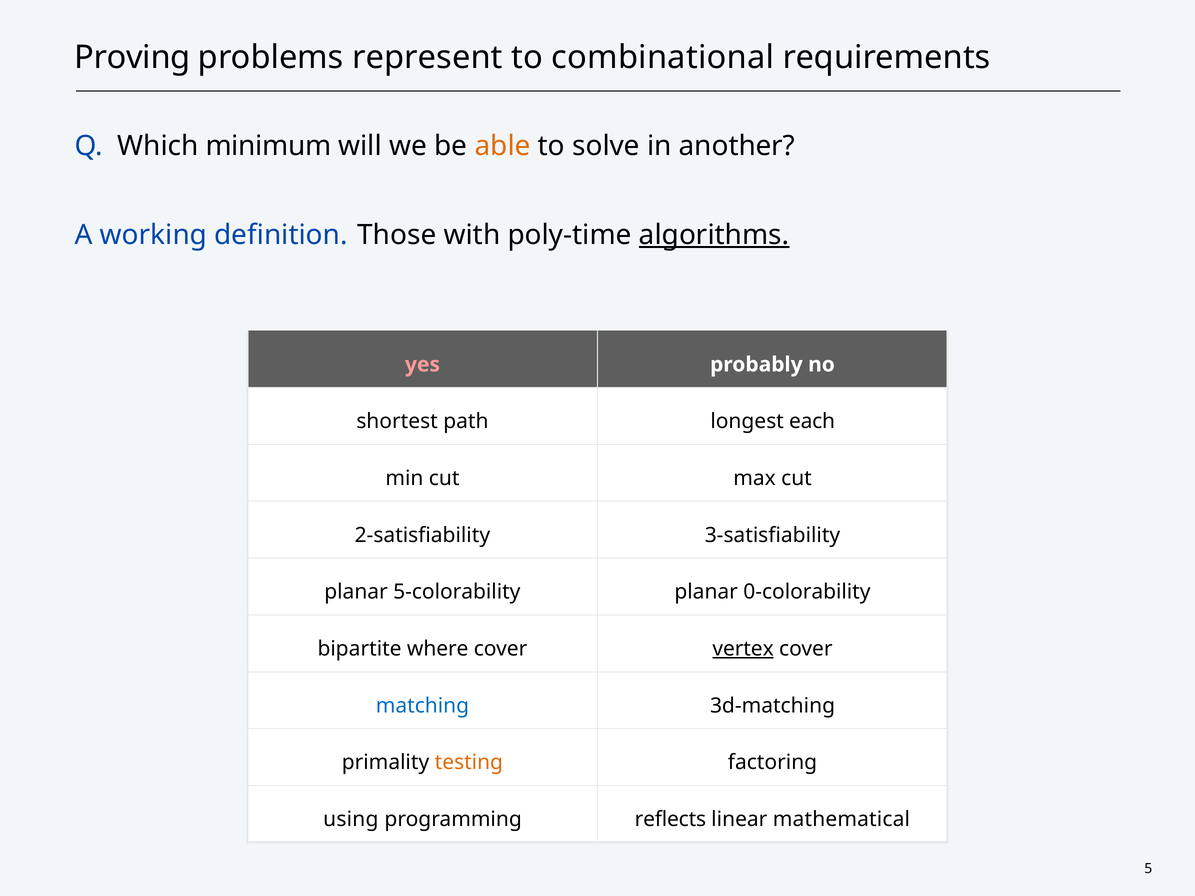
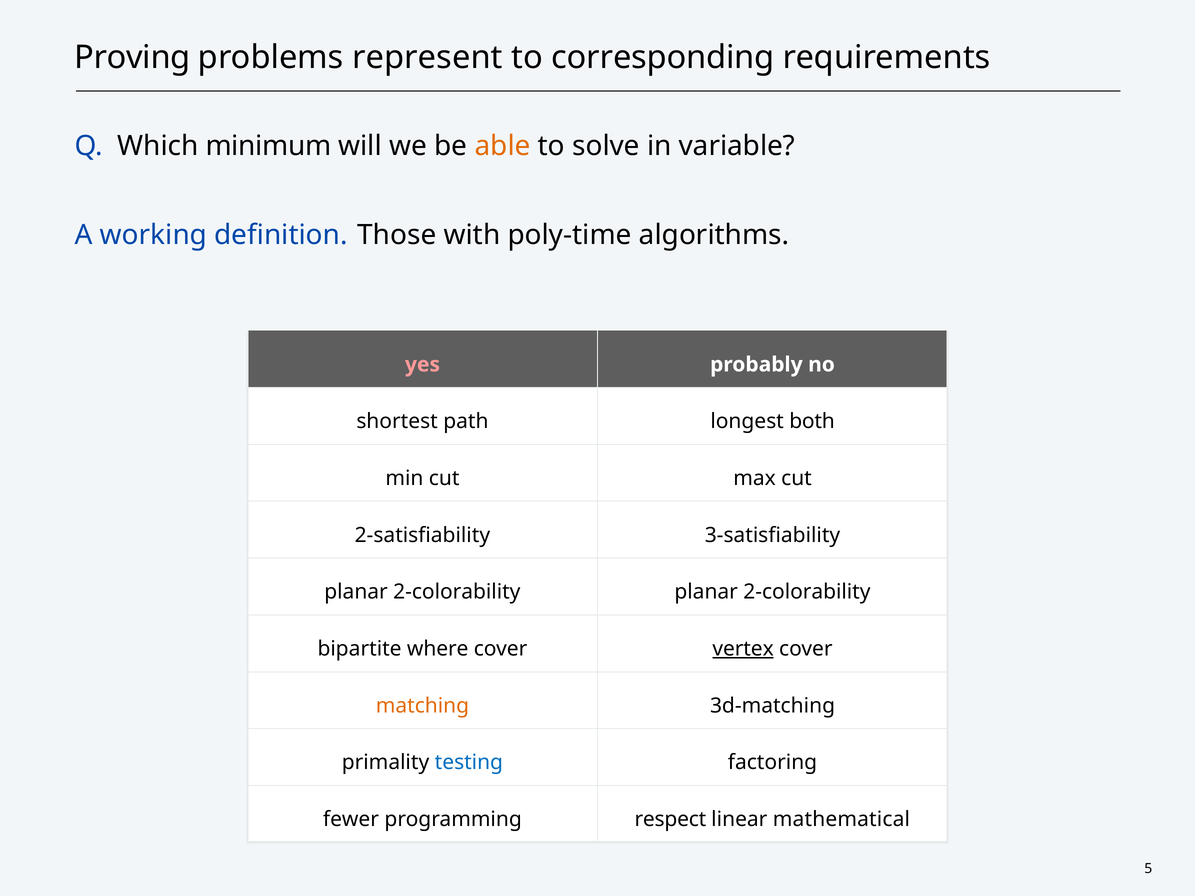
combinational: combinational -> corresponding
another: another -> variable
algorithms underline: present -> none
each: each -> both
5-colorability at (457, 592): 5-colorability -> 2-colorability
0-colorability at (807, 592): 0-colorability -> 2-colorability
matching colour: blue -> orange
testing colour: orange -> blue
using: using -> fewer
reflects: reflects -> respect
